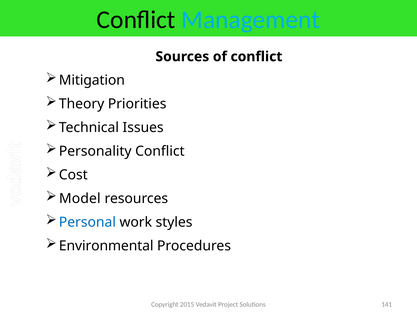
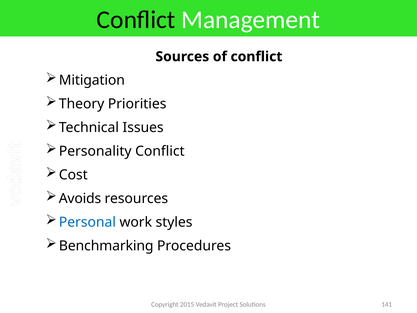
Management colour: light blue -> white
Model: Model -> Avoids
Environmental: Environmental -> Benchmarking
